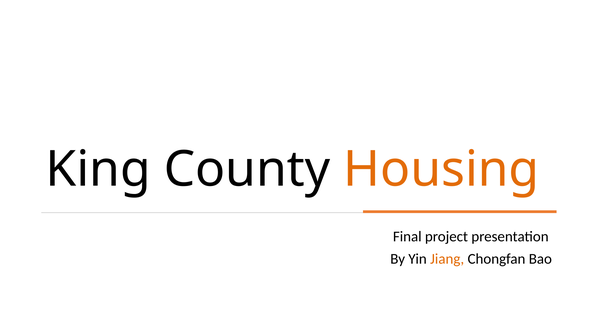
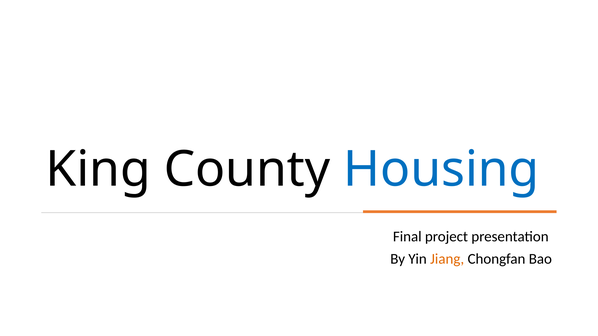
Housing colour: orange -> blue
